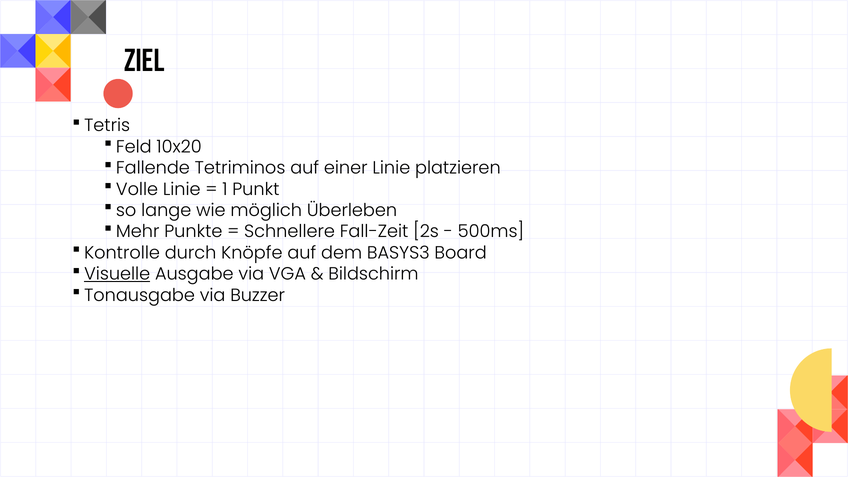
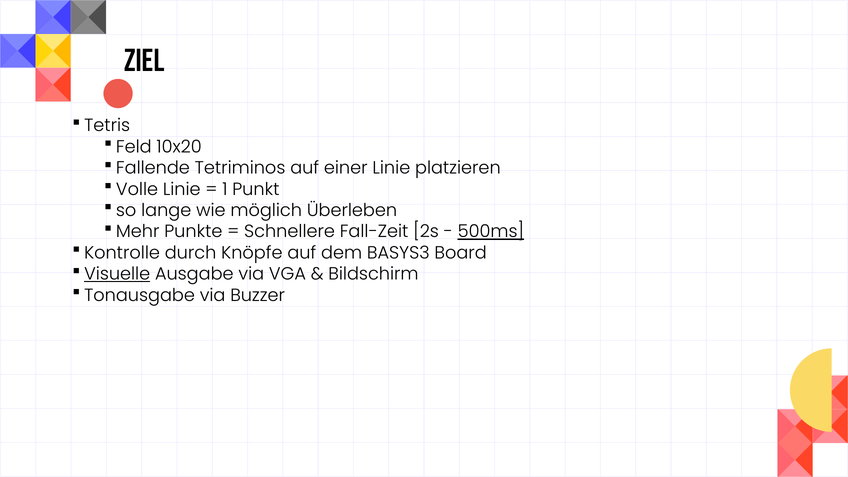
500ms underline: none -> present
